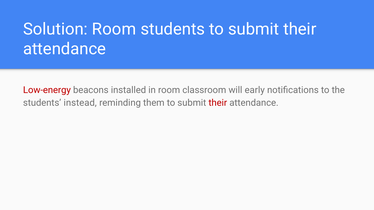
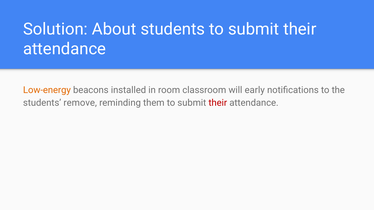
Solution Room: Room -> About
Low-energy colour: red -> orange
instead: instead -> remove
